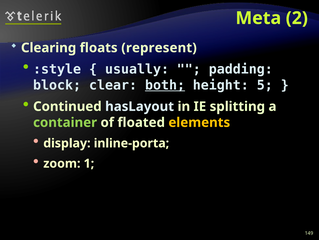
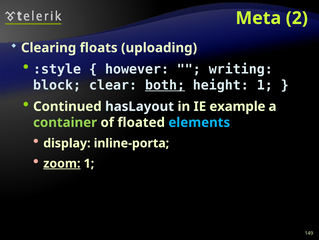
represent: represent -> uploading
usually: usually -> however
padding: padding -> writing
height 5: 5 -> 1
splitting: splitting -> example
elements colour: yellow -> light blue
zoom underline: none -> present
